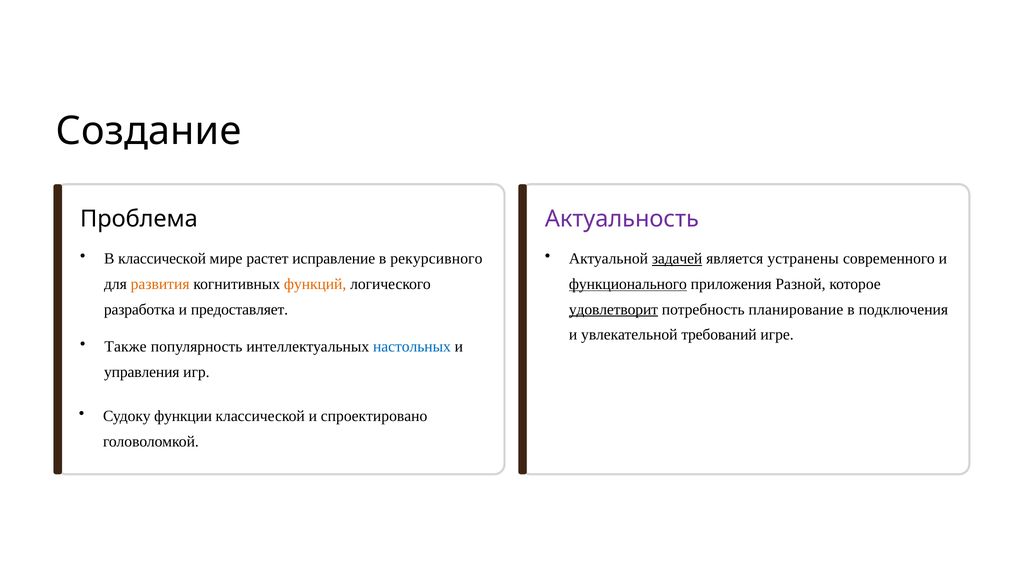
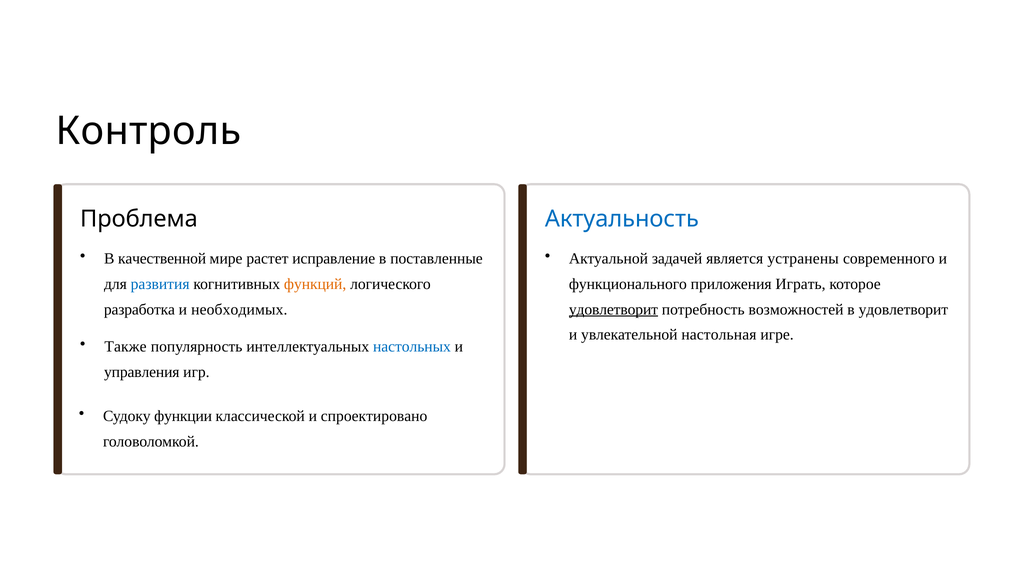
Создание: Создание -> Контроль
Актуальность colour: purple -> blue
В классической: классической -> качественной
рекурсивного: рекурсивного -> поставленные
задачей underline: present -> none
развития colour: orange -> blue
функционального underline: present -> none
Разной: Разной -> Играть
предоставляет: предоставляет -> необходимых
планирование: планирование -> возможностей
в подключения: подключения -> удовлетворит
требований: требований -> настольная
